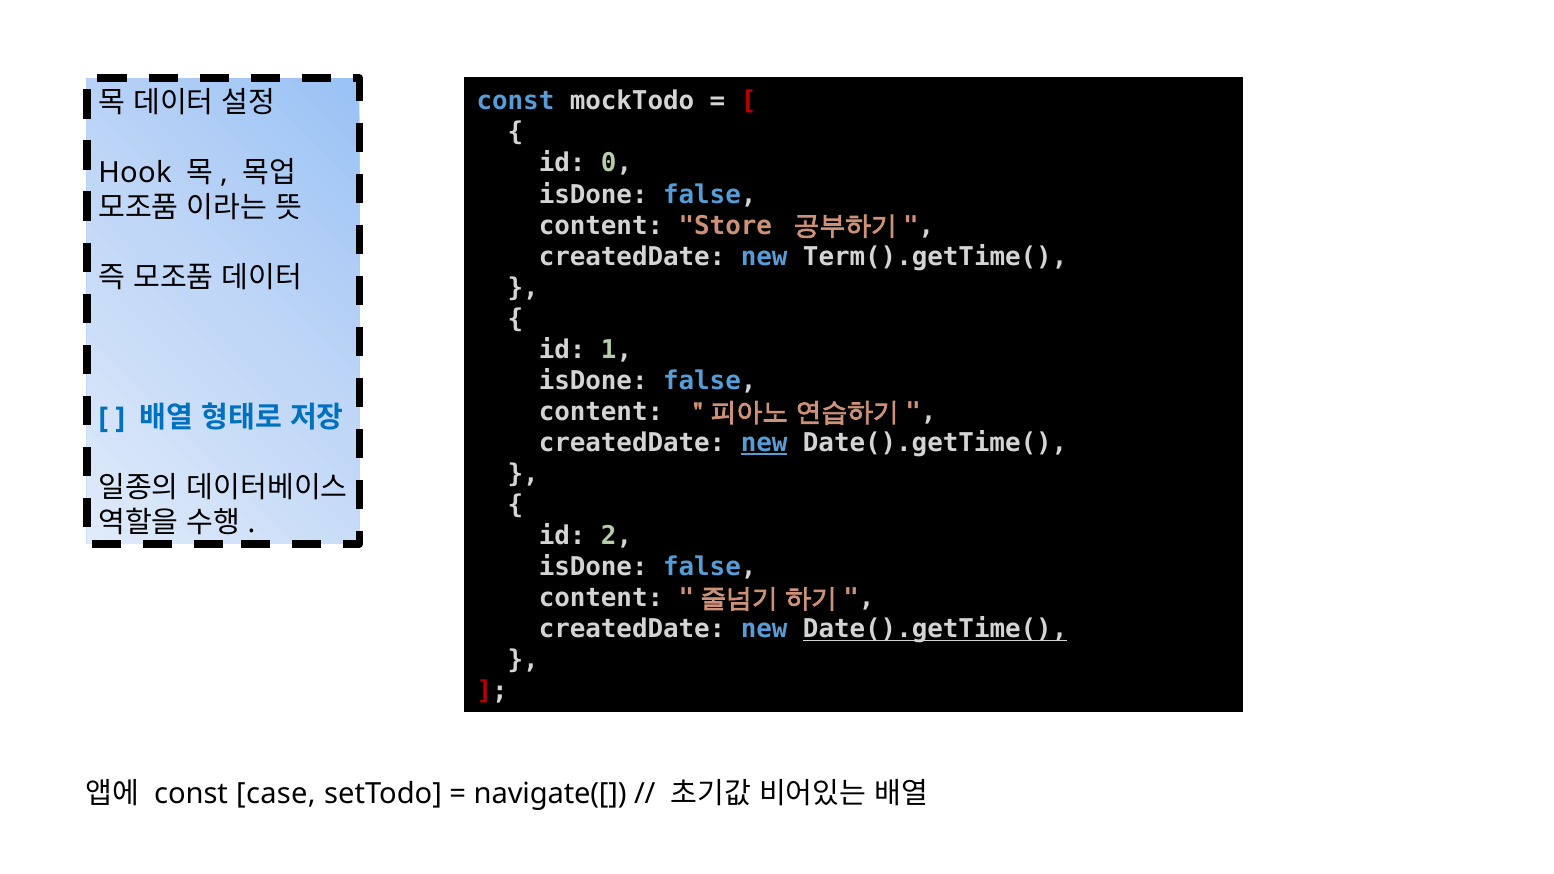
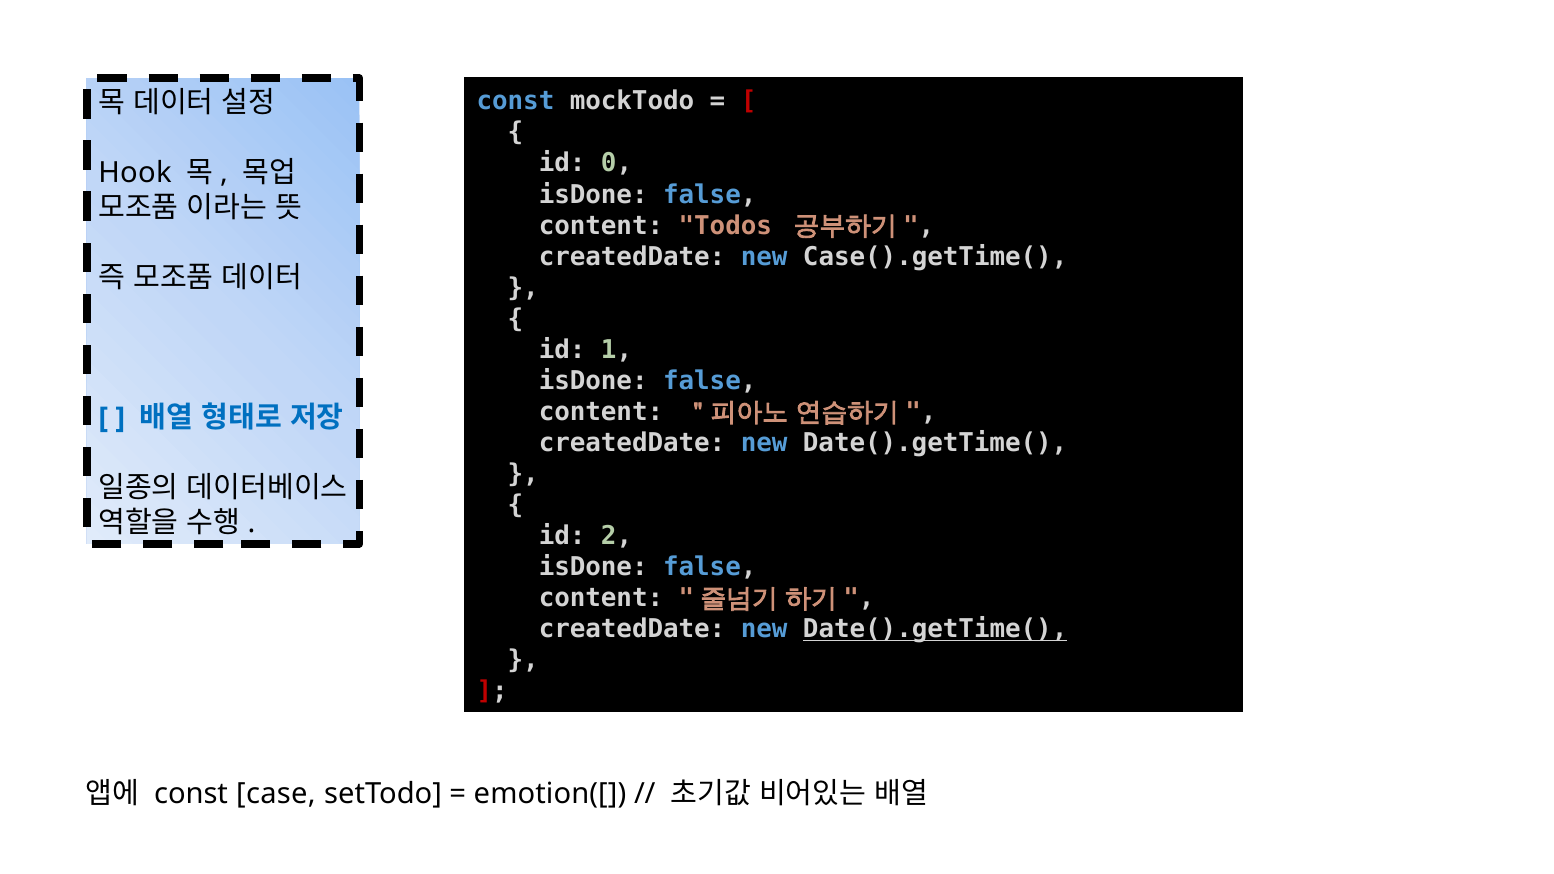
Store: Store -> Todos
Term().getTime(: Term().getTime( -> Case().getTime(
new at (764, 443) underline: present -> none
navigate([: navigate([ -> emotion([
